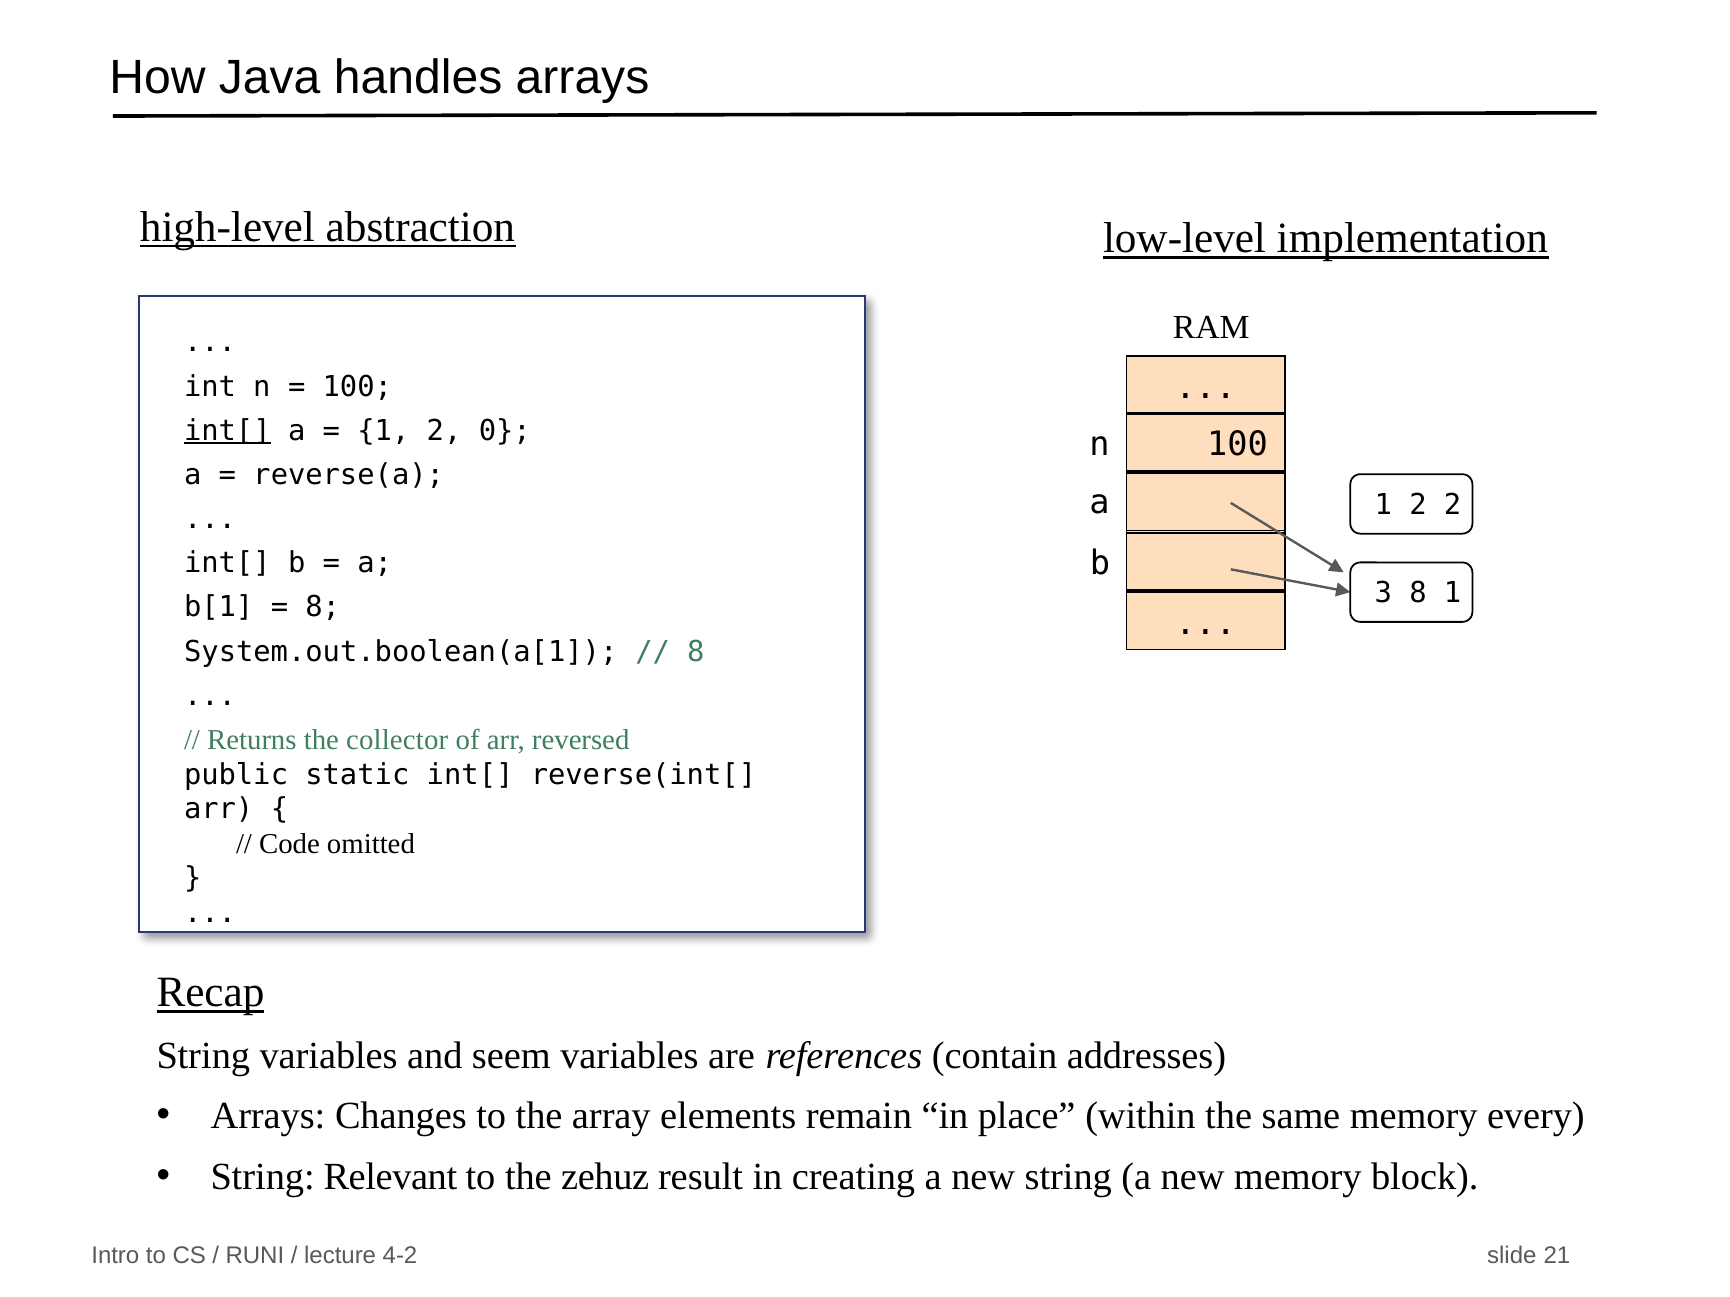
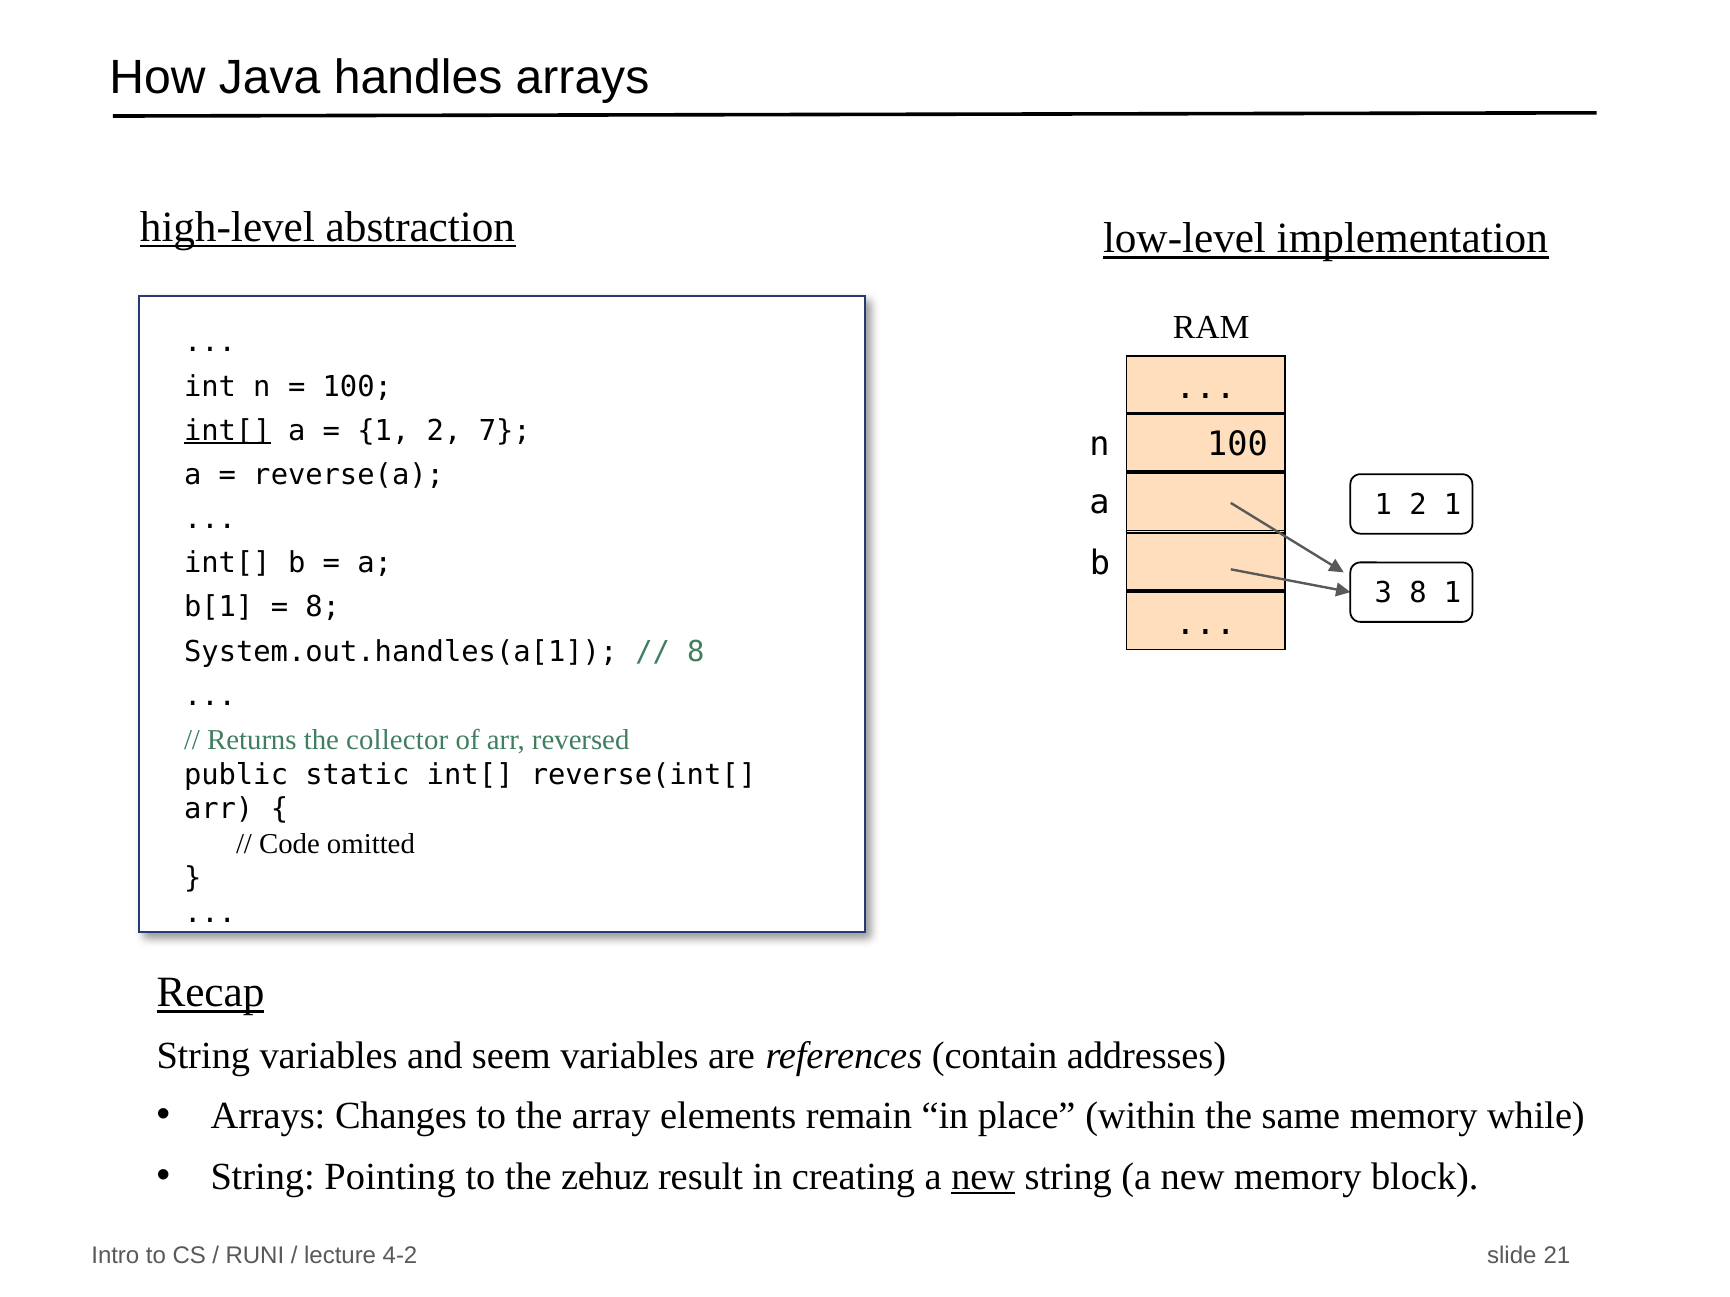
0: 0 -> 7
2 2: 2 -> 1
System.out.boolean(a[1: System.out.boolean(a[1 -> System.out.handles(a[1
every: every -> while
Relevant: Relevant -> Pointing
new at (983, 1177) underline: none -> present
